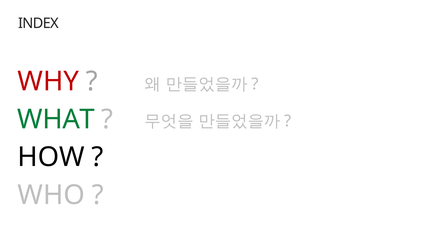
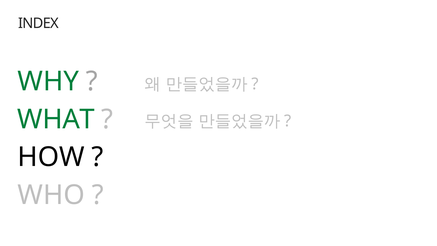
WHY colour: red -> green
